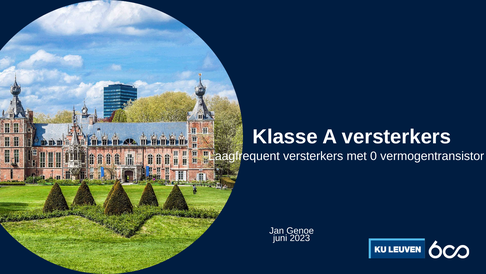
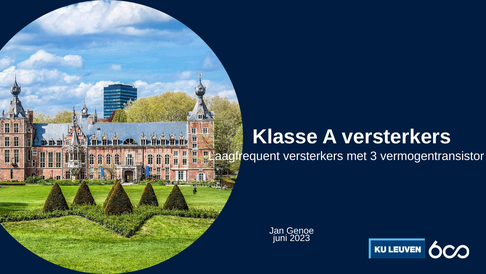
0: 0 -> 3
